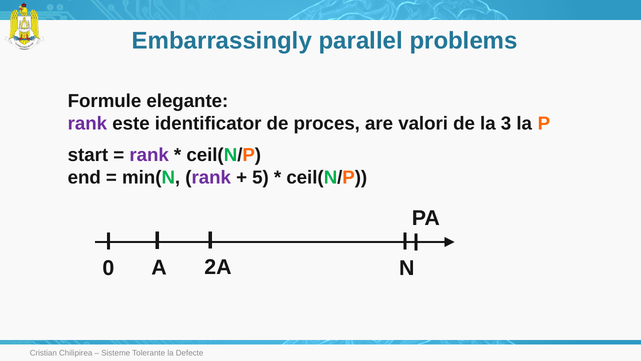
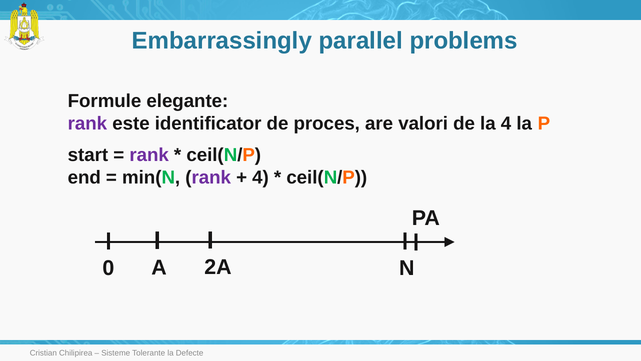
la 3: 3 -> 4
5 at (260, 177): 5 -> 4
